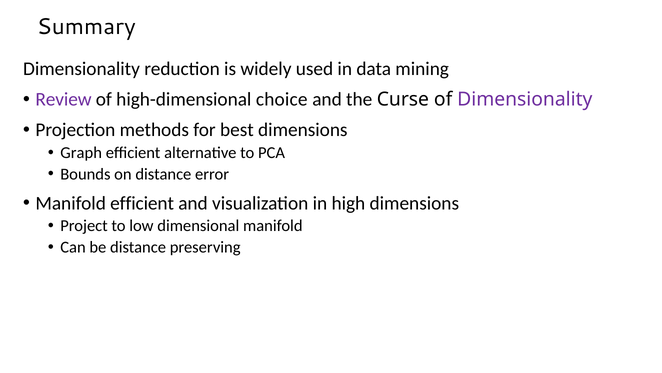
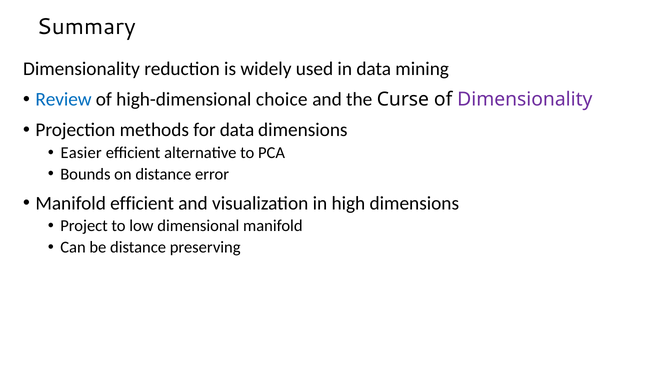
Review colour: purple -> blue
for best: best -> data
Graph: Graph -> Easier
